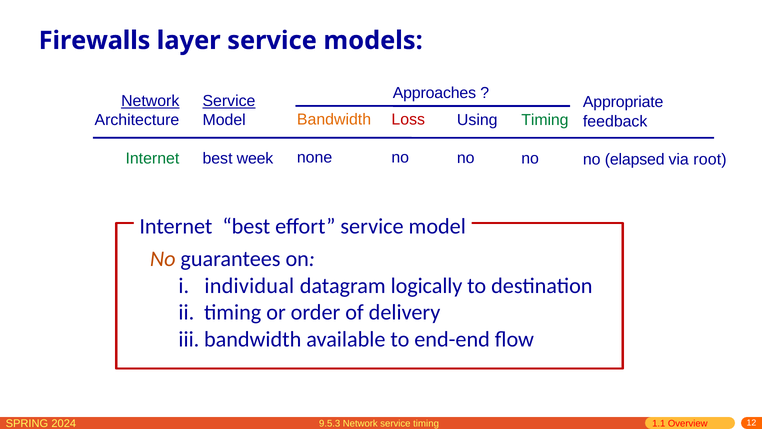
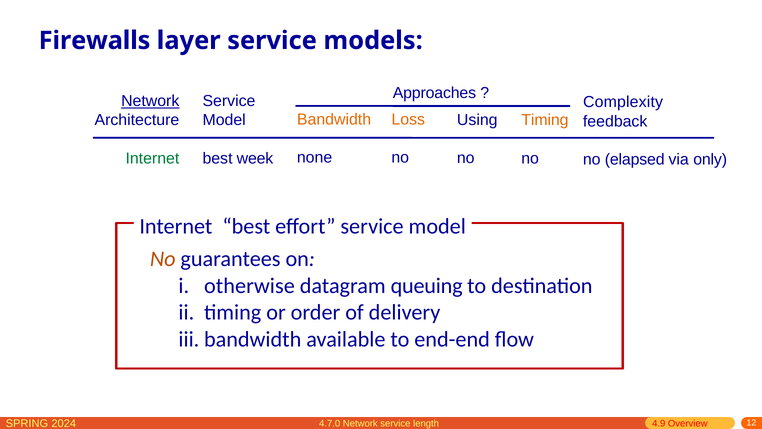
Service at (229, 101) underline: present -> none
Appropriate: Appropriate -> Complexity
Loss colour: red -> orange
Timing at (545, 120) colour: green -> orange
root: root -> only
individual: individual -> otherwise
logically: logically -> queuing
9.5.3: 9.5.3 -> 4.7.0
service timing: timing -> length
1.1: 1.1 -> 4.9
